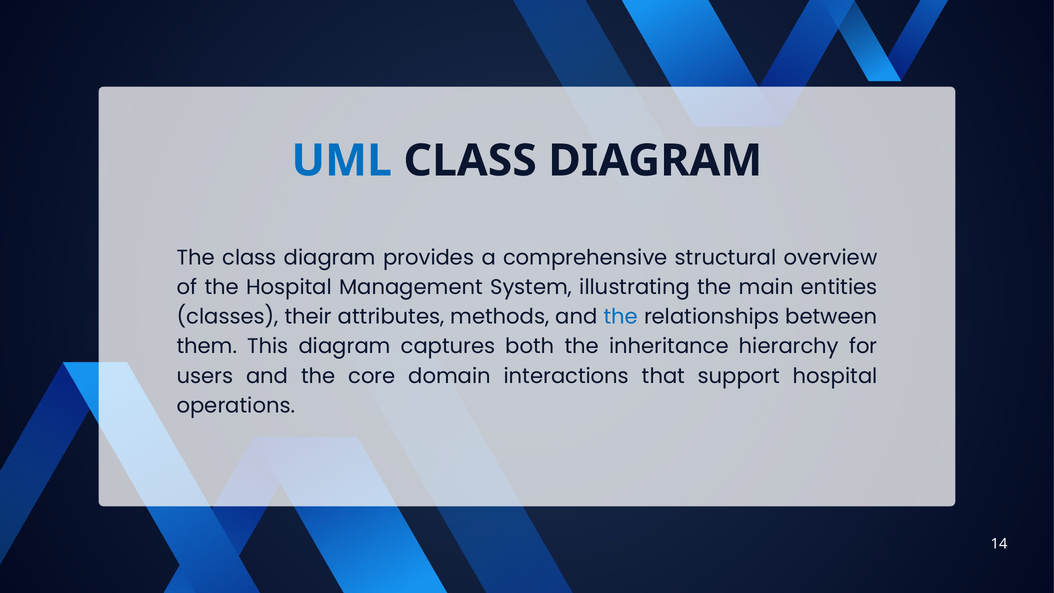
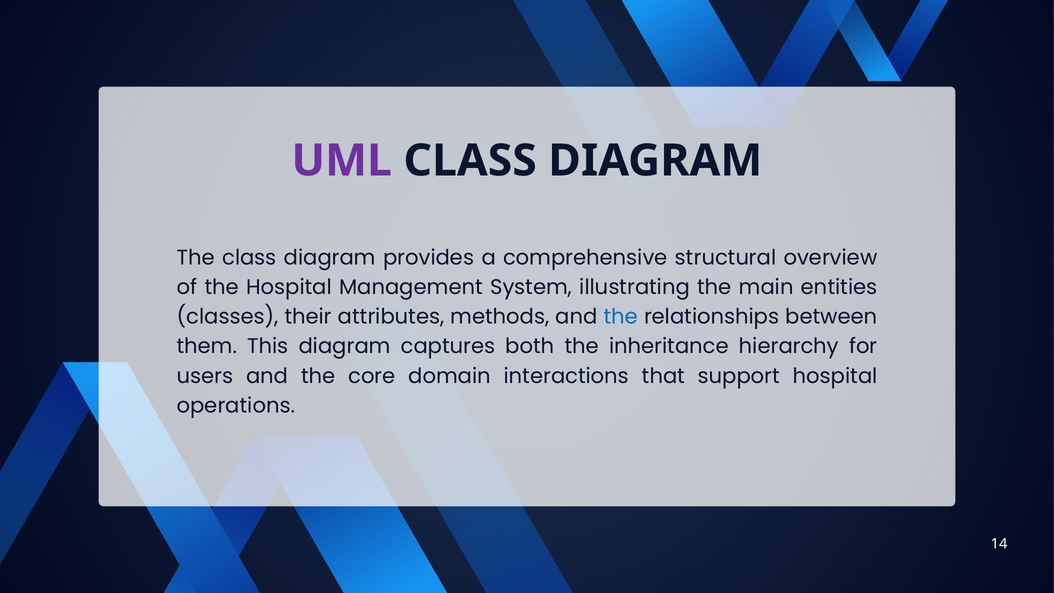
UML colour: blue -> purple
